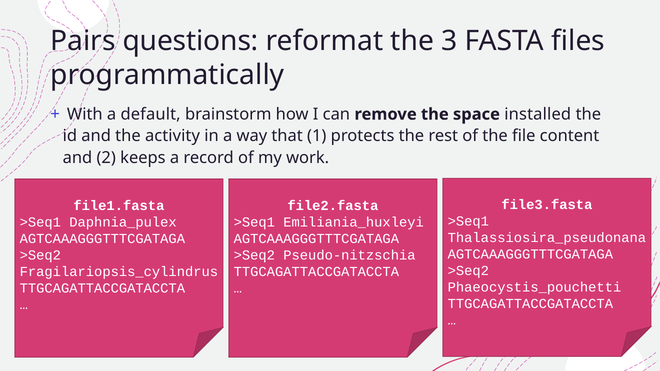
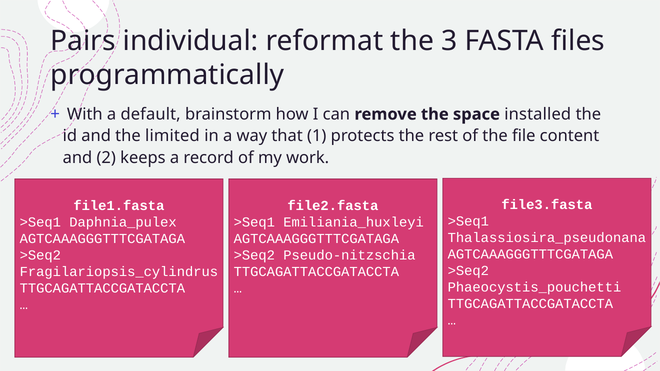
questions: questions -> individual
activity: activity -> limited
